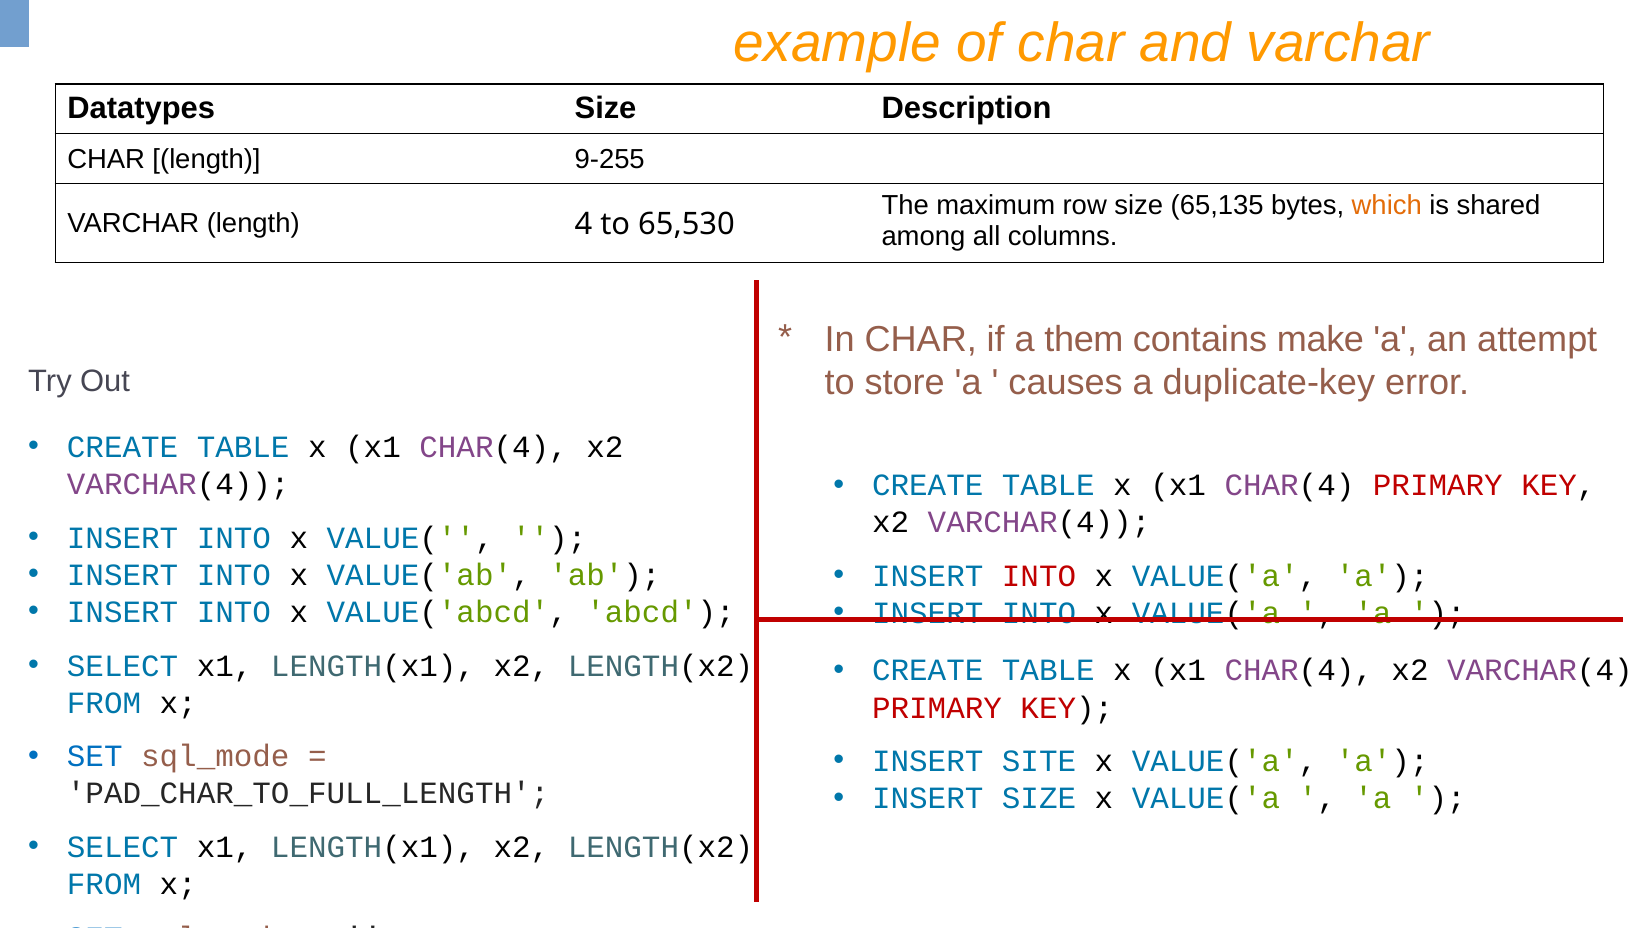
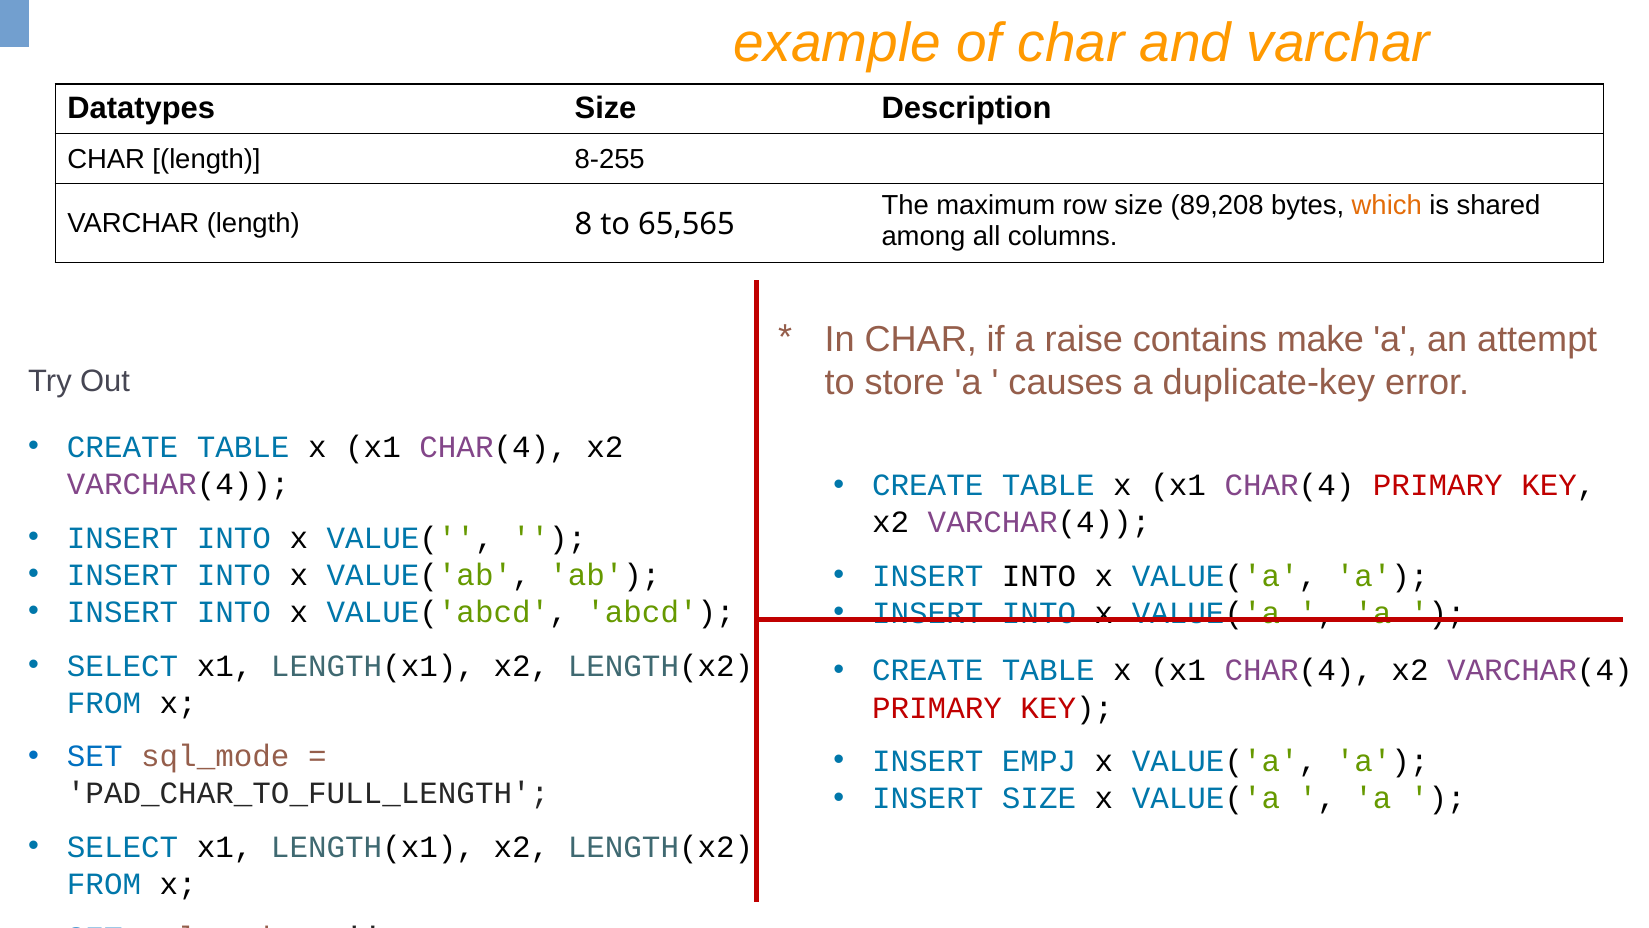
9-255: 9-255 -> 8-255
65,135: 65,135 -> 89,208
4: 4 -> 8
65,530: 65,530 -> 65,565
them: them -> raise
INTO at (1039, 576) colour: red -> black
SITE: SITE -> EMPJ
